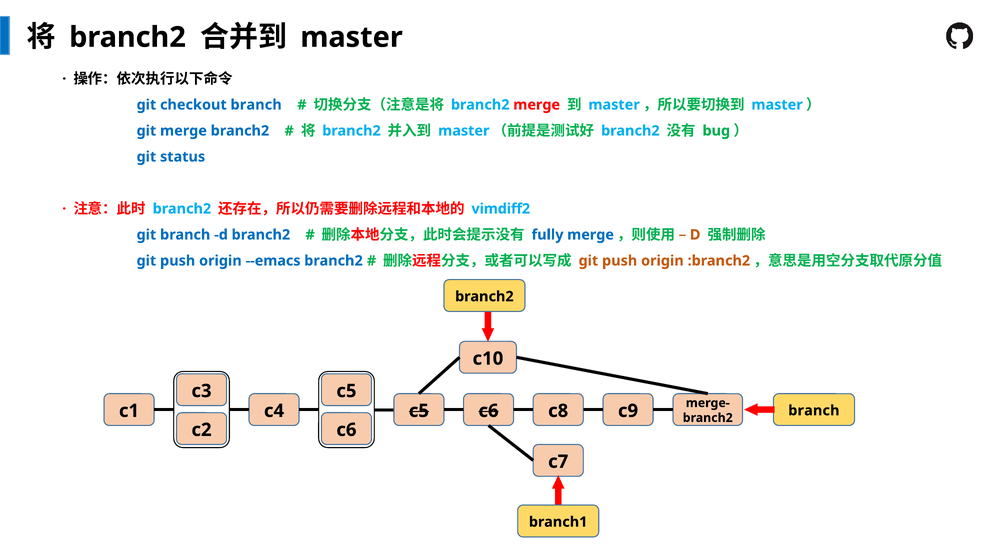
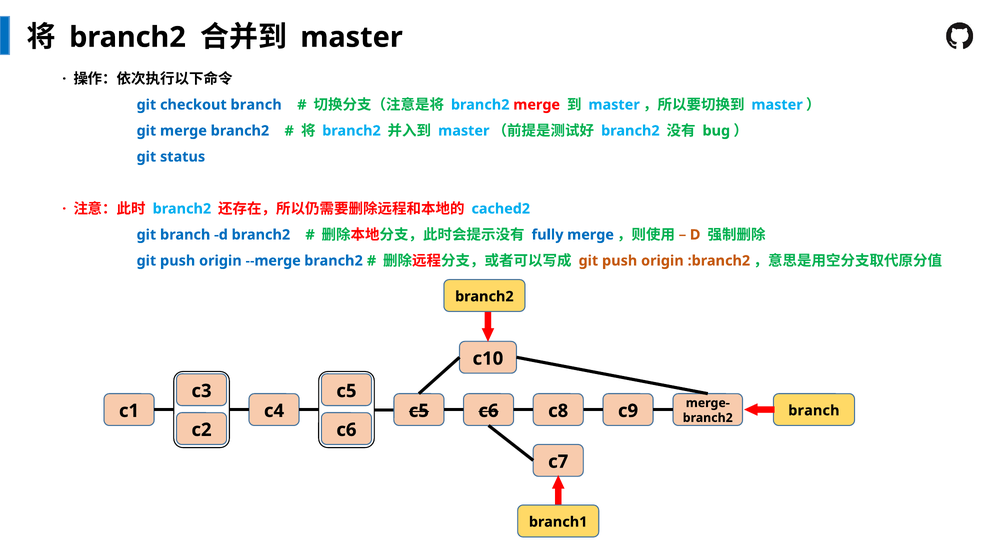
vimdiff2: vimdiff2 -> cached2
--emacs: --emacs -> --merge
